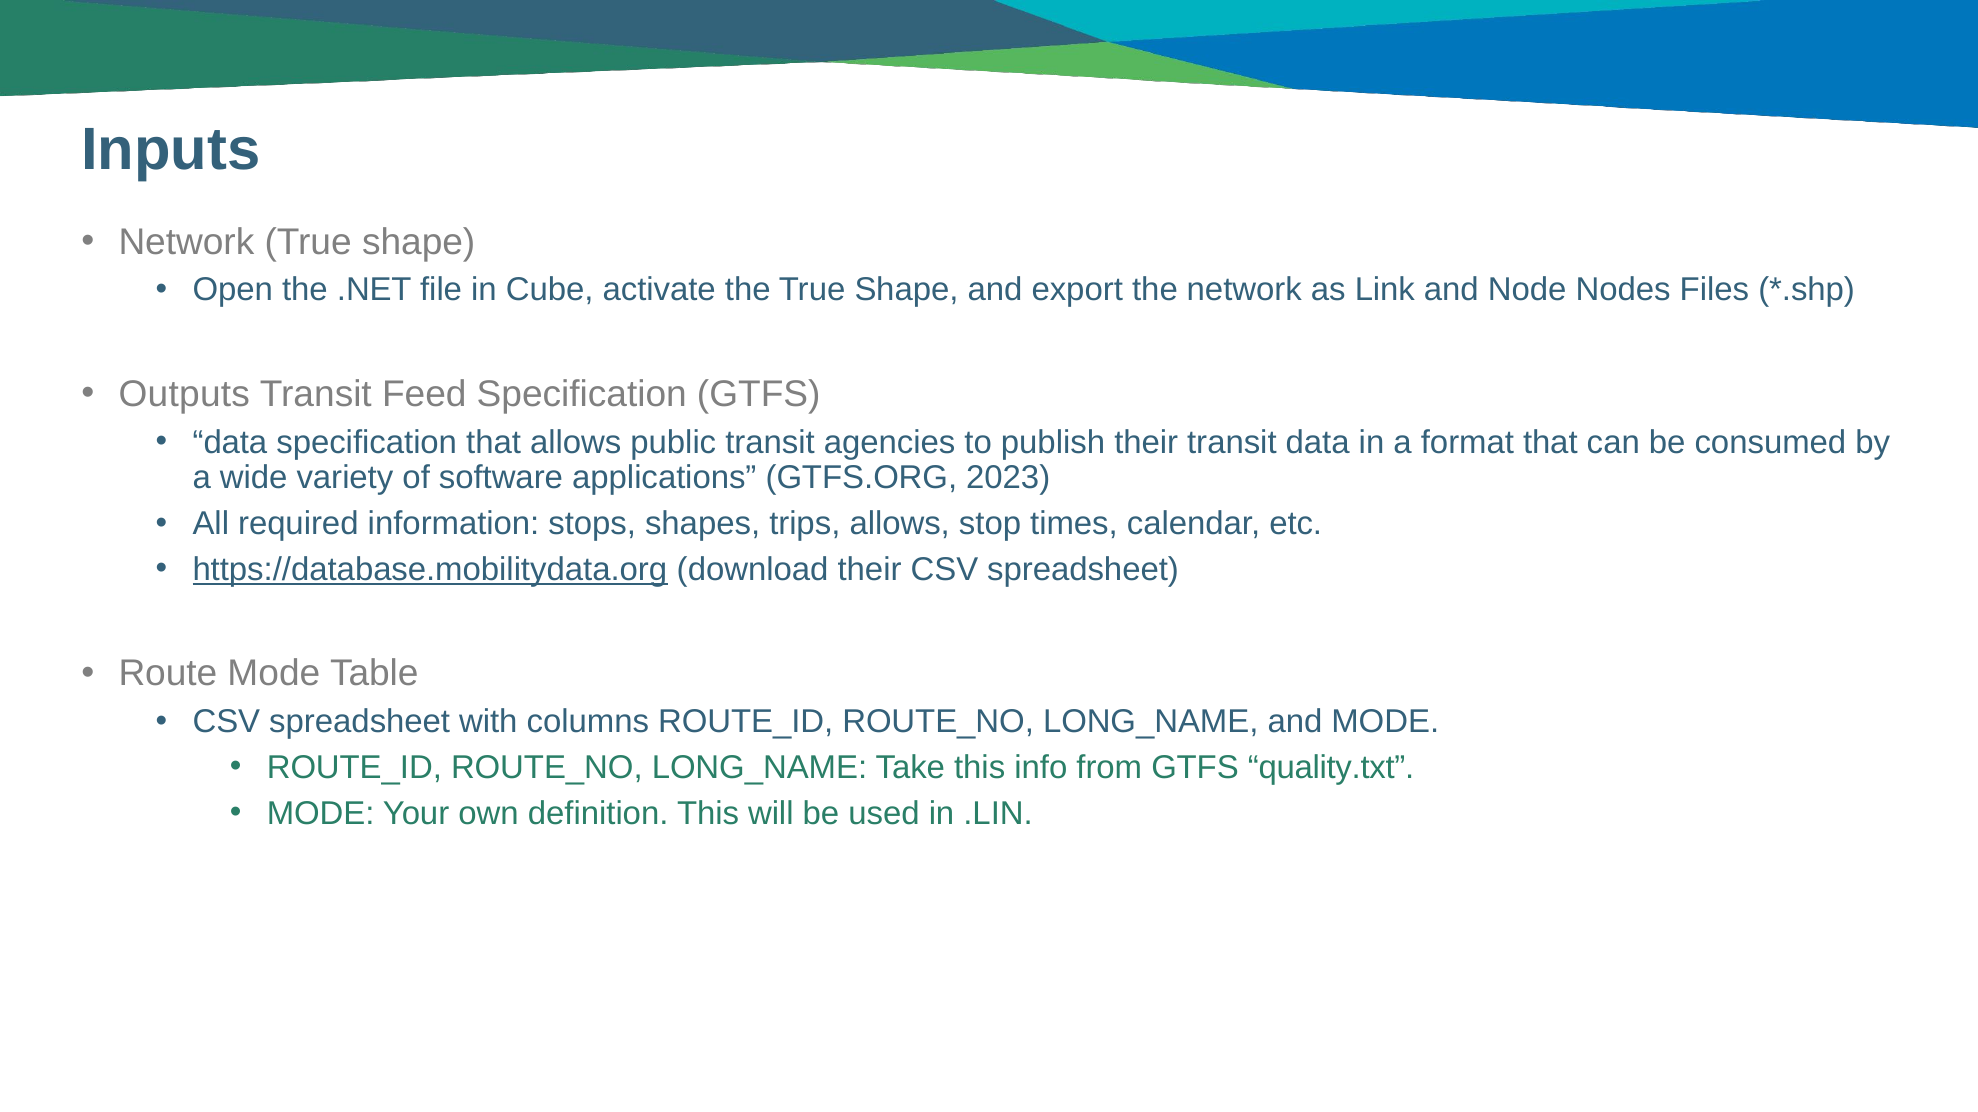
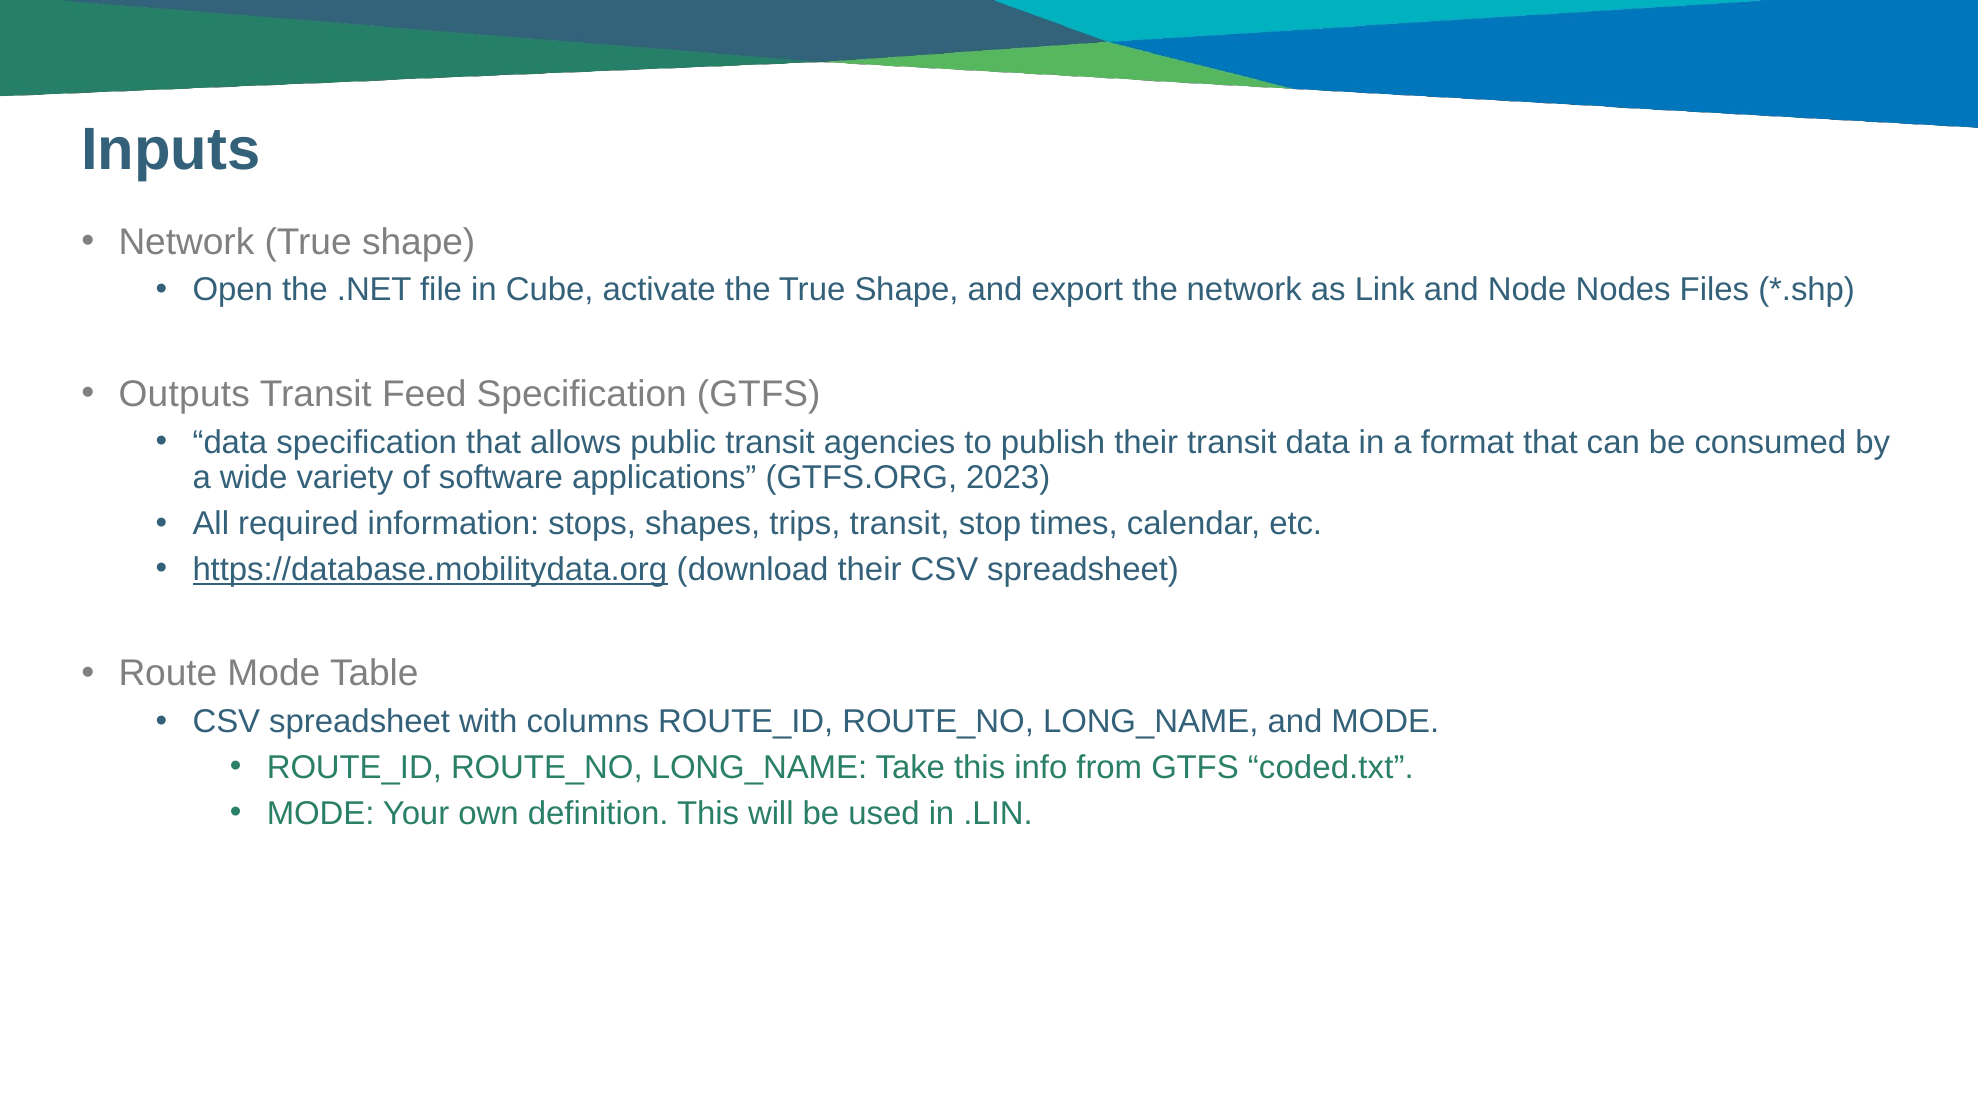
trips allows: allows -> transit
quality.txt: quality.txt -> coded.txt
